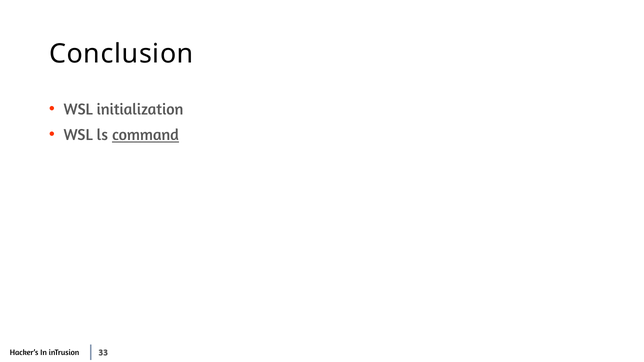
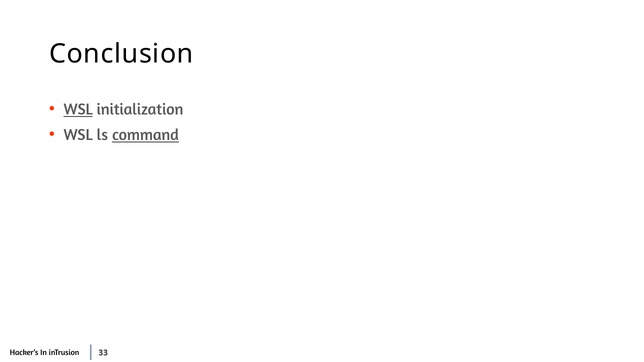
WSL at (78, 110) underline: none -> present
